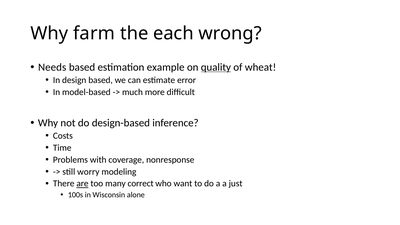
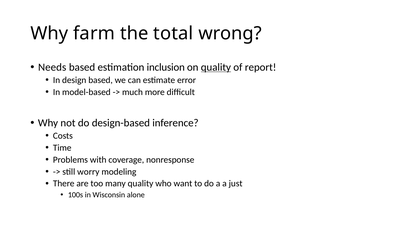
each: each -> total
example: example -> inclusion
wheat: wheat -> report
are underline: present -> none
many correct: correct -> quality
